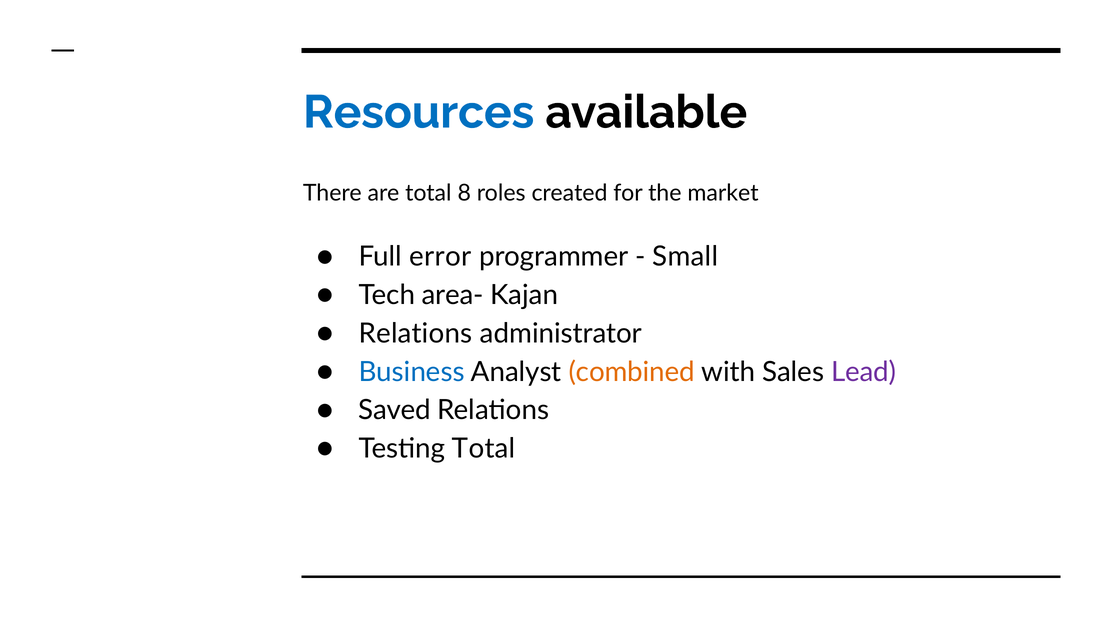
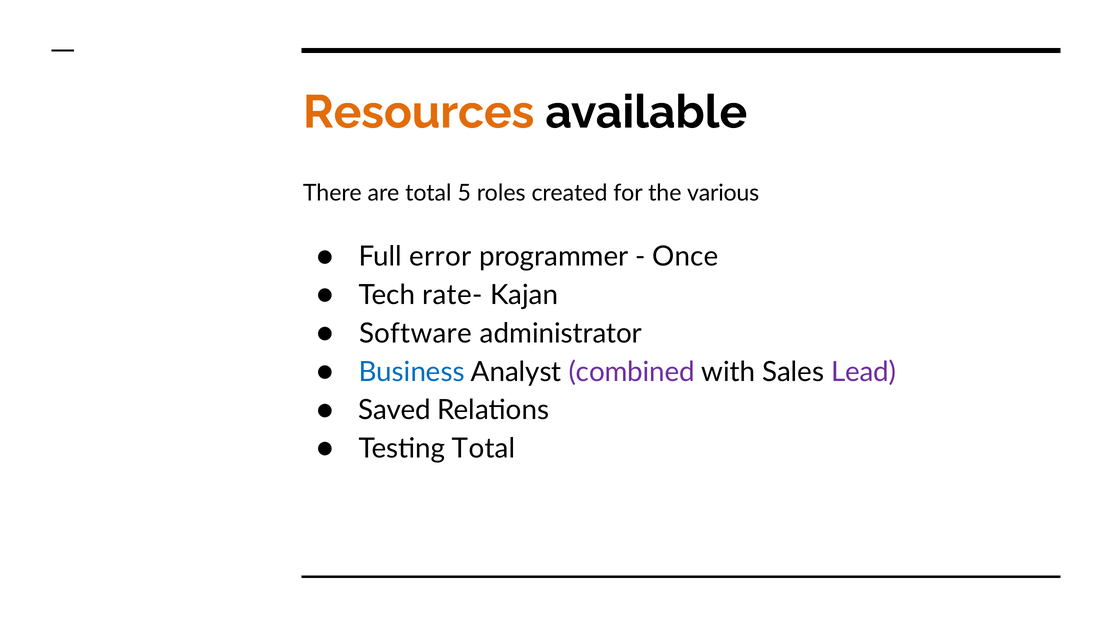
Resources colour: blue -> orange
8: 8 -> 5
market: market -> various
Small: Small -> Once
area-: area- -> rate-
Relations at (416, 333): Relations -> Software
combined colour: orange -> purple
